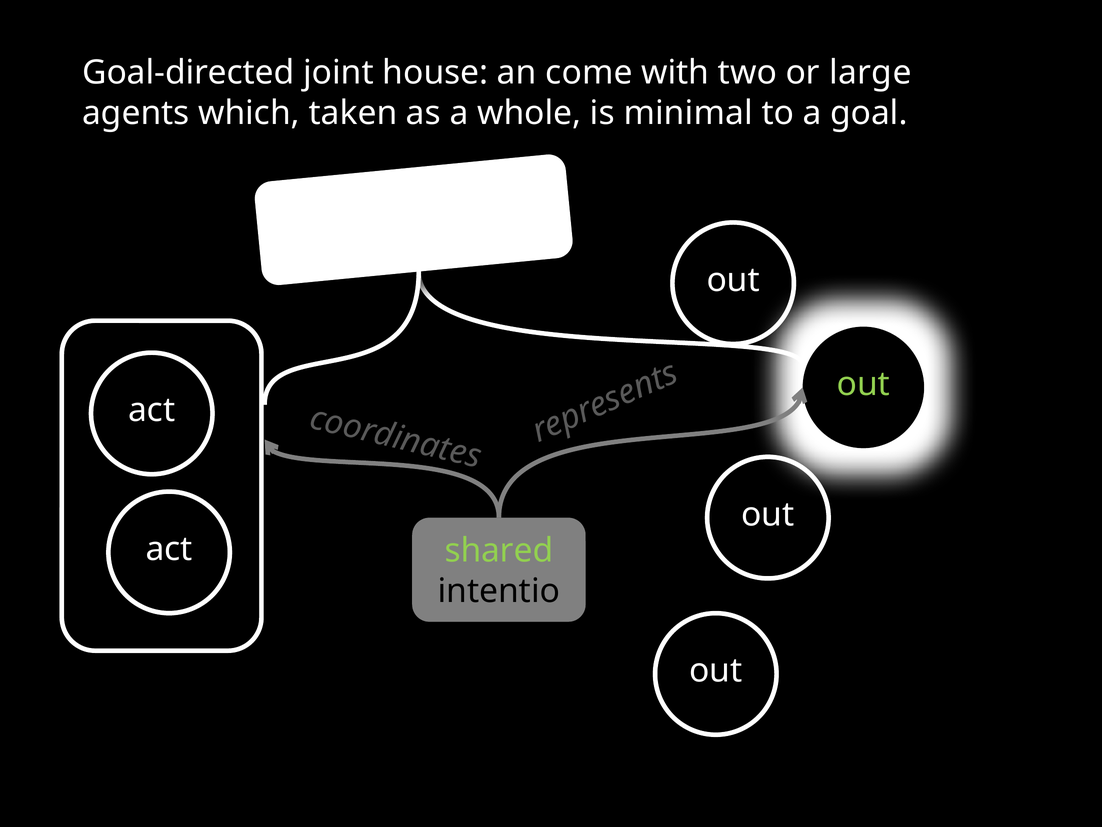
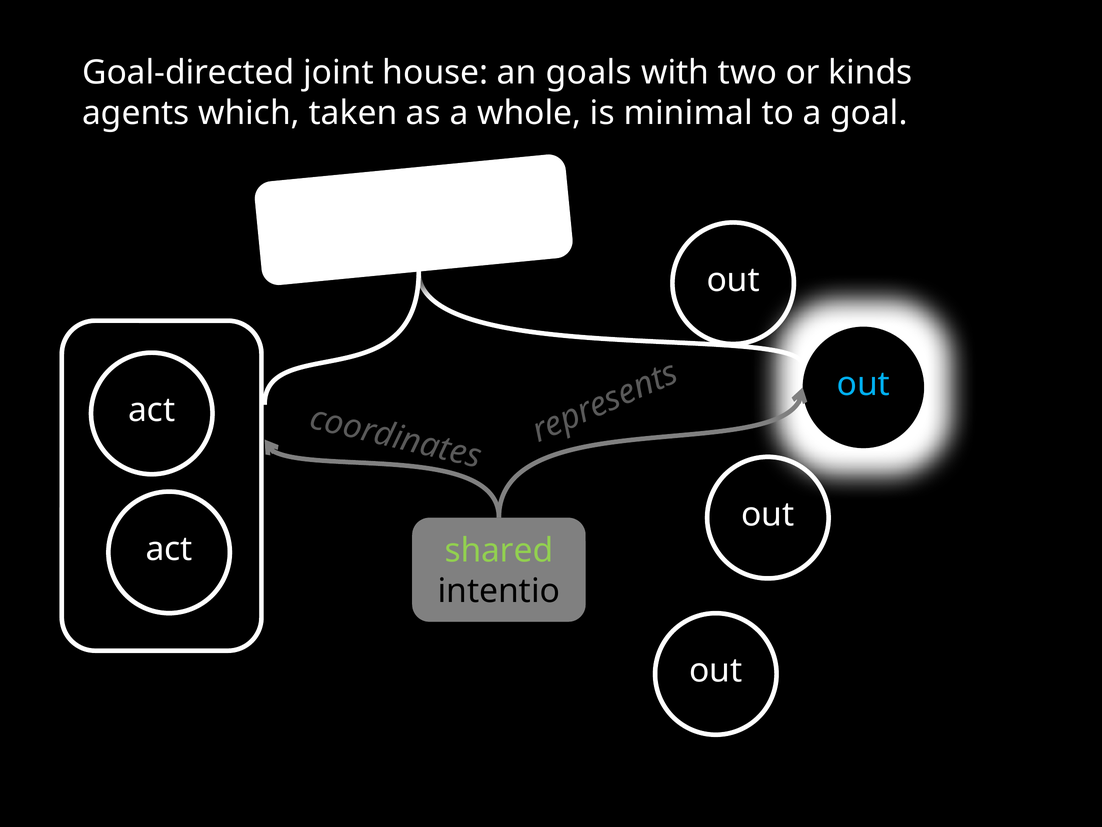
come: come -> goals
large: large -> kinds
out at (863, 384) colour: light green -> light blue
